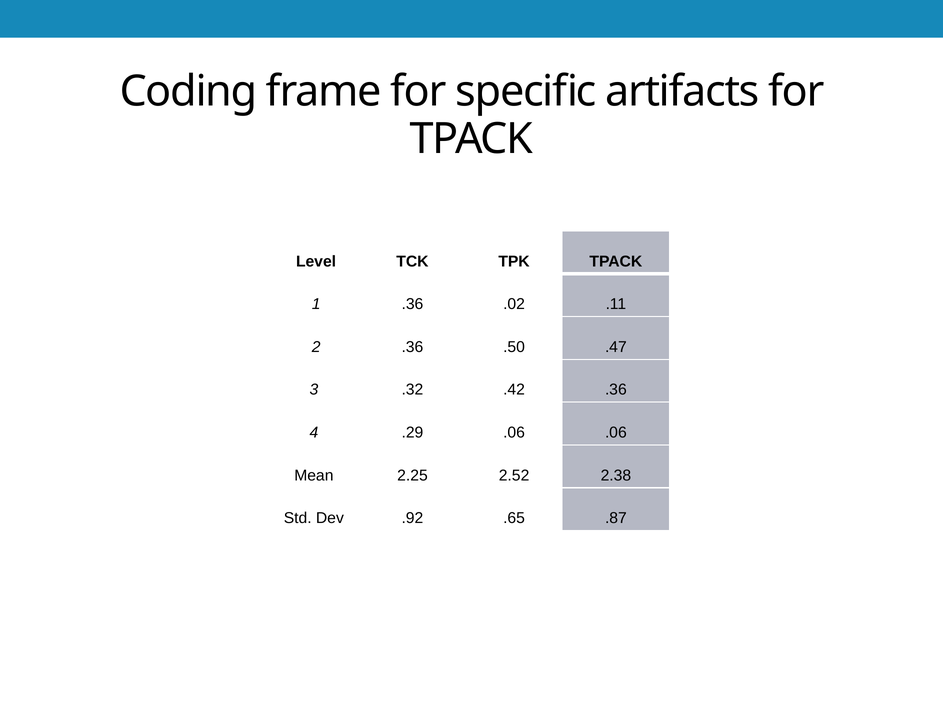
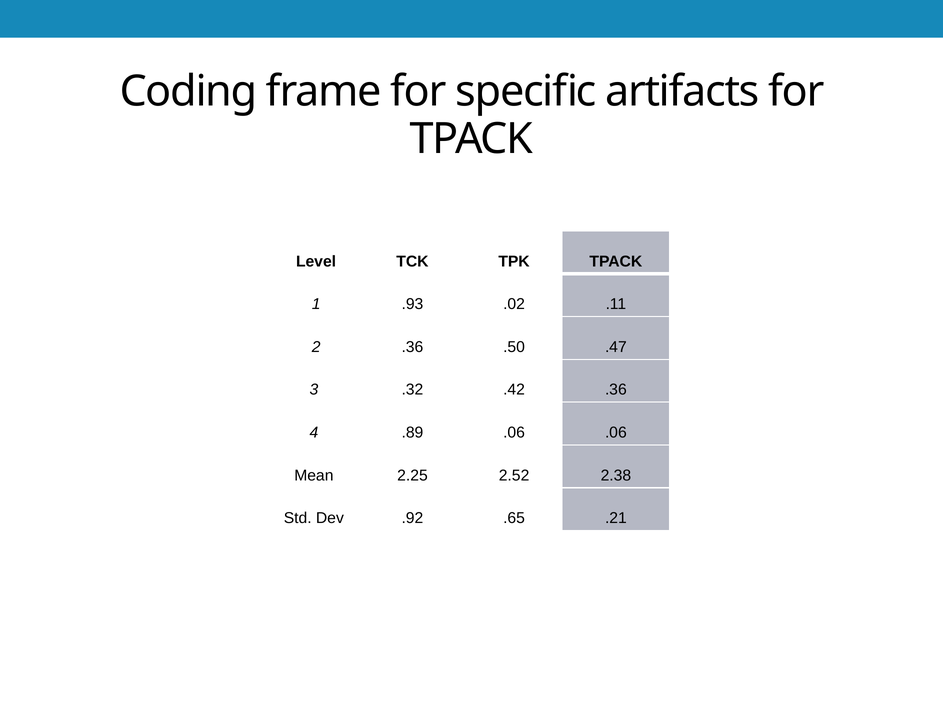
1 .36: .36 -> .93
.29: .29 -> .89
.87: .87 -> .21
